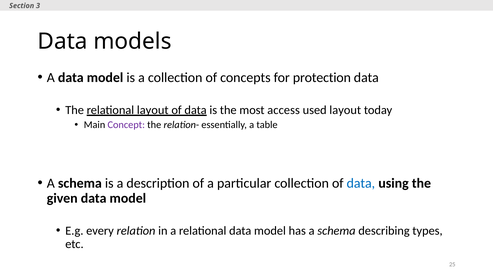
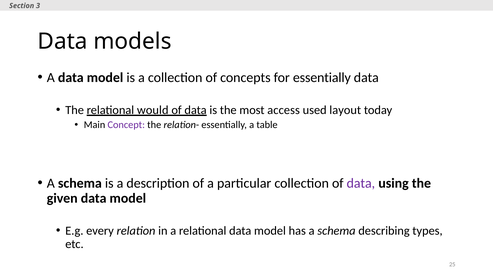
for protection: protection -> essentially
relational layout: layout -> would
data at (361, 183) colour: blue -> purple
